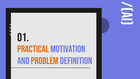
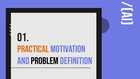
problem colour: orange -> black
